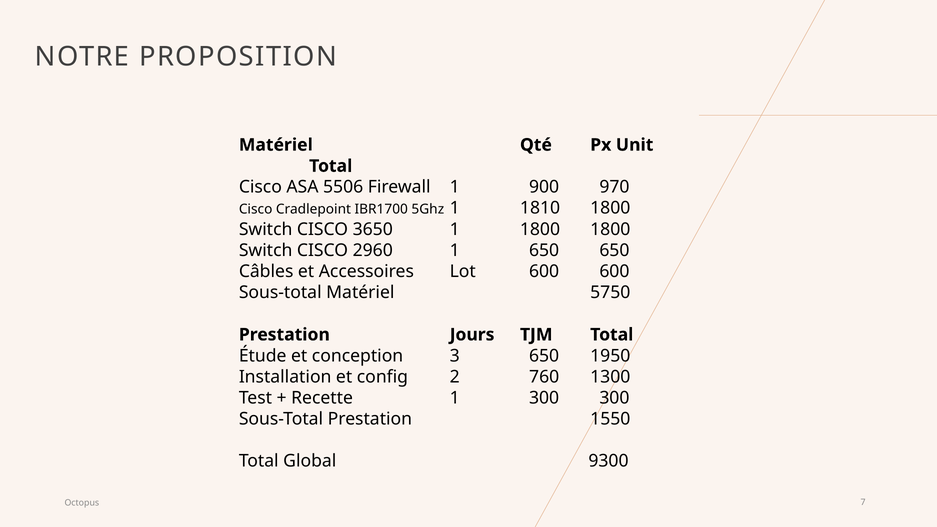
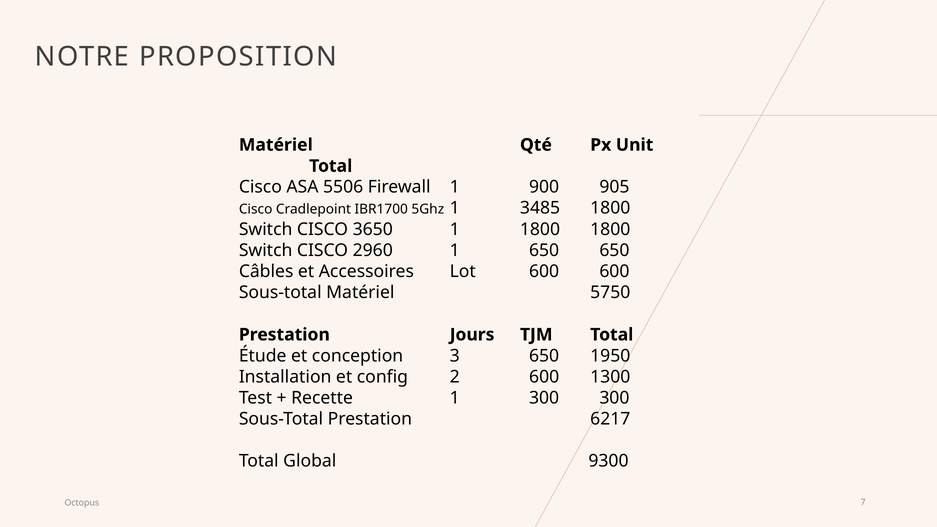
970: 970 -> 905
1810: 1810 -> 3485
2 760: 760 -> 600
1550: 1550 -> 6217
